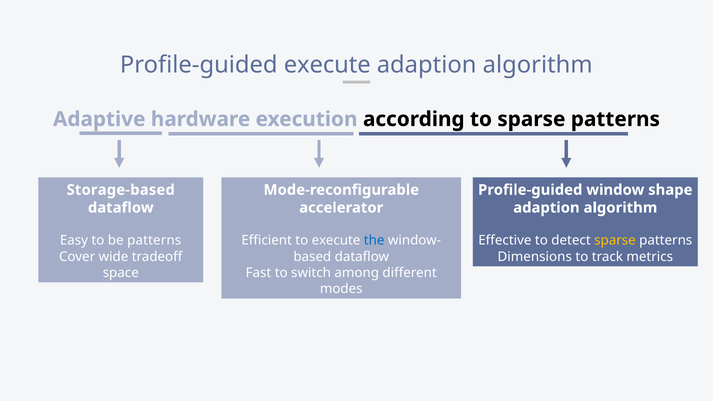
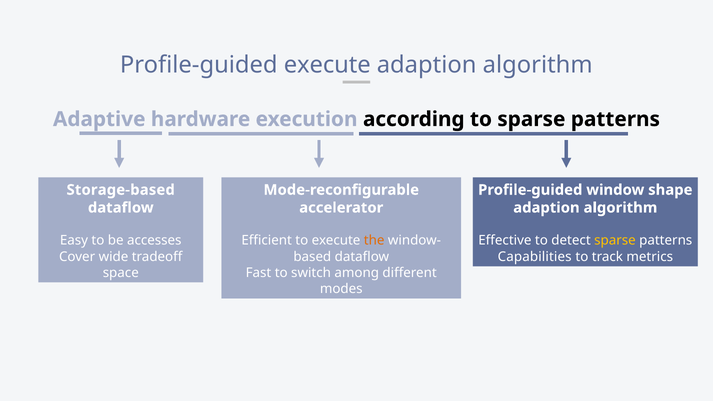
be patterns: patterns -> accesses
the colour: blue -> orange
Dimensions: Dimensions -> Capabilities
